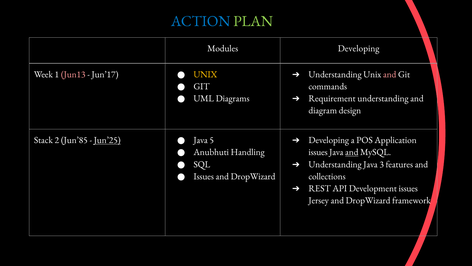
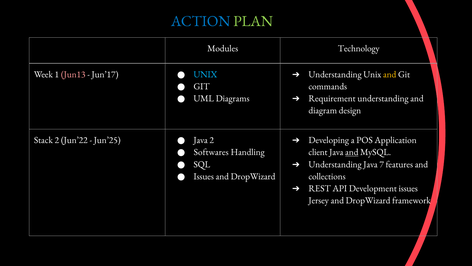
Modules Developing: Developing -> Technology
and at (390, 74) colour: pink -> yellow
UNIX at (205, 74) colour: yellow -> light blue
Jun’85: Jun’85 -> Jun’22
Jun’25 underline: present -> none
Java 5: 5 -> 2
Anubhuti: Anubhuti -> Softwares
issues at (318, 152): issues -> client
3: 3 -> 7
